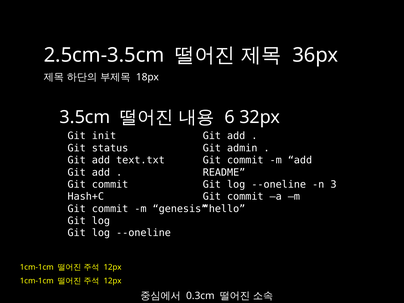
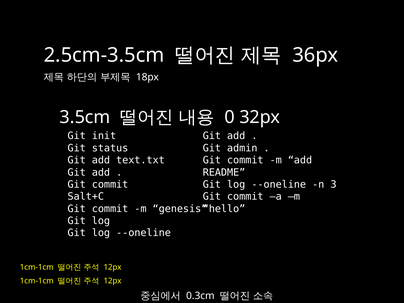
6: 6 -> 0
Hash+C: Hash+C -> Salt+C
